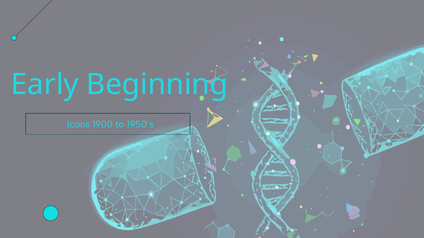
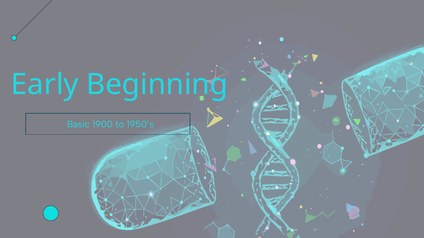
Icons: Icons -> Basic
